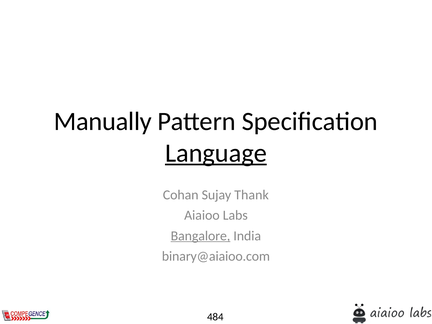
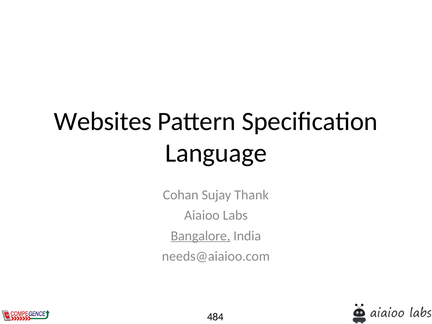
Manually: Manually -> Websites
Language underline: present -> none
binary@aiaioo.com: binary@aiaioo.com -> needs@aiaioo.com
